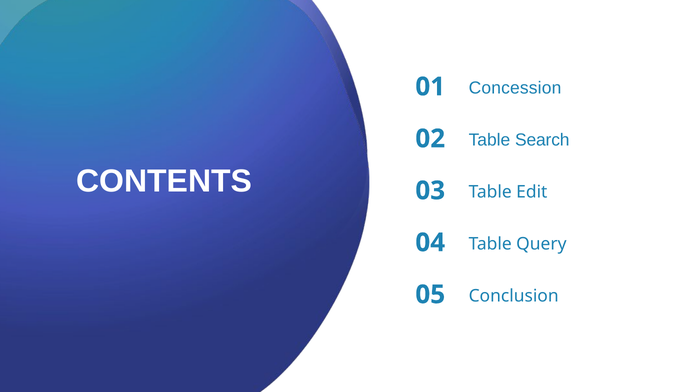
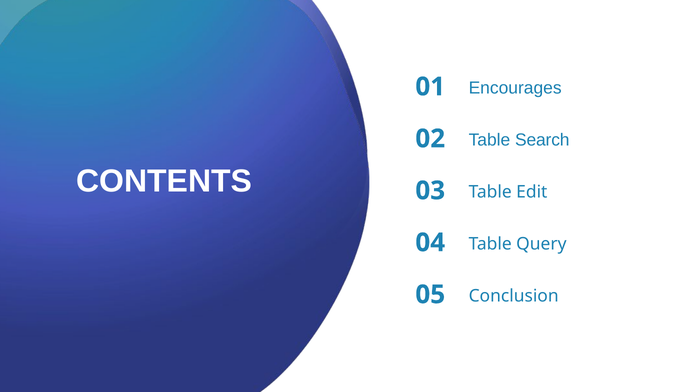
Concession: Concession -> Encourages
